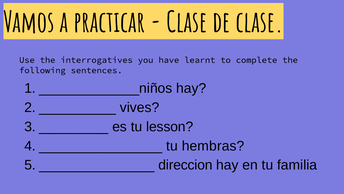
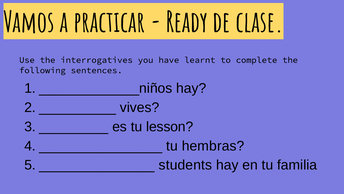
Clase at (187, 23): Clase -> Ready
direccion: direccion -> students
